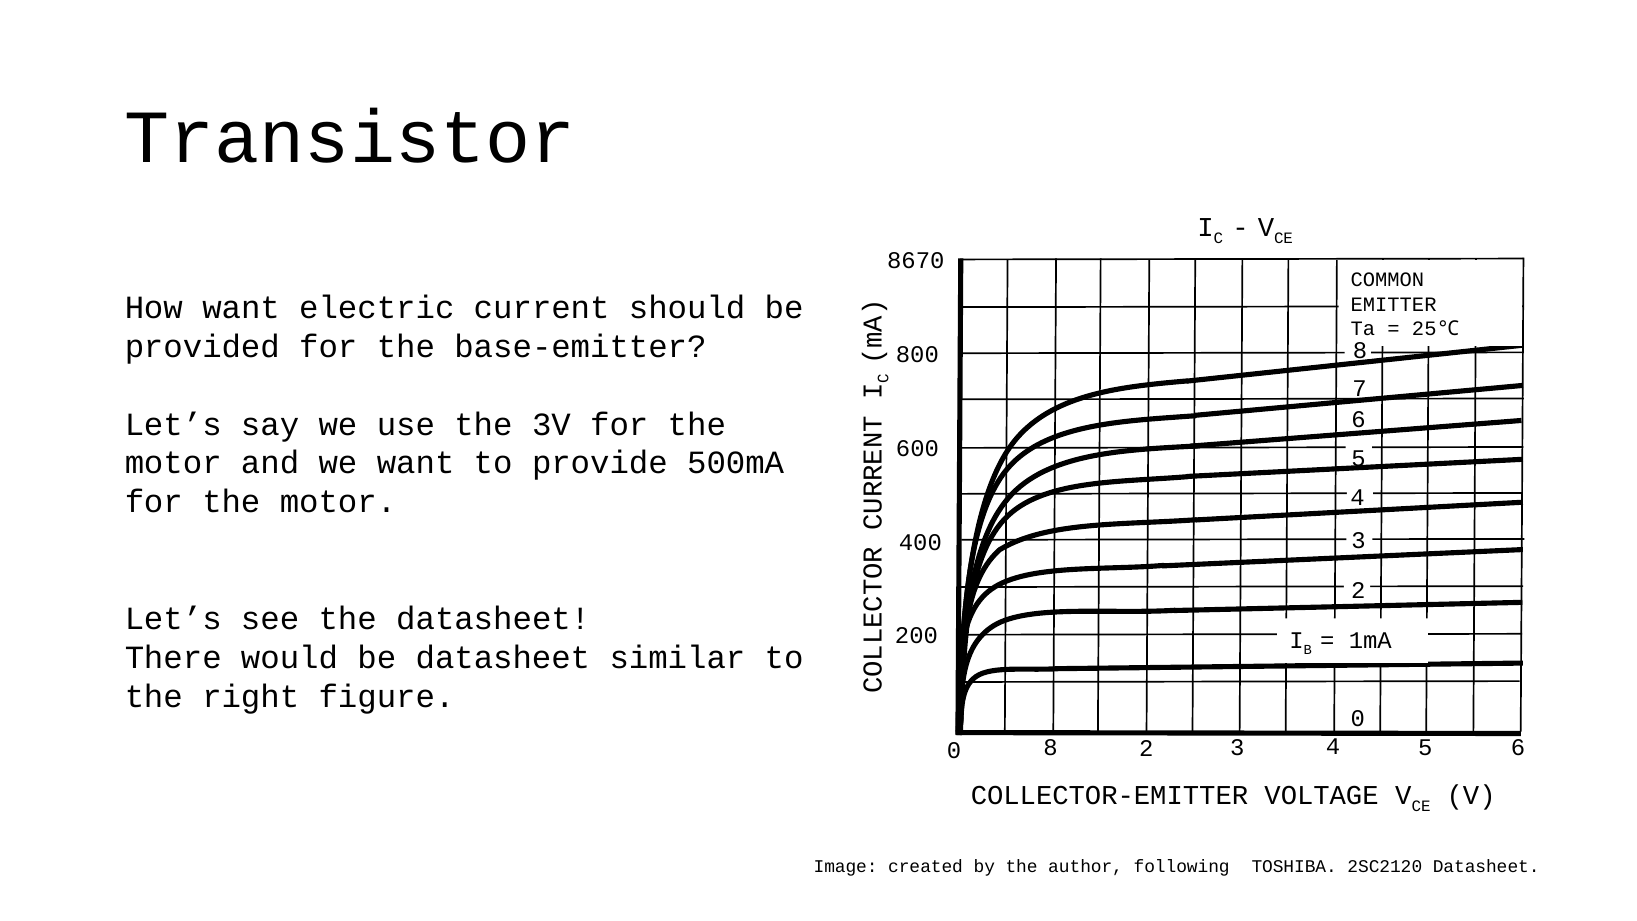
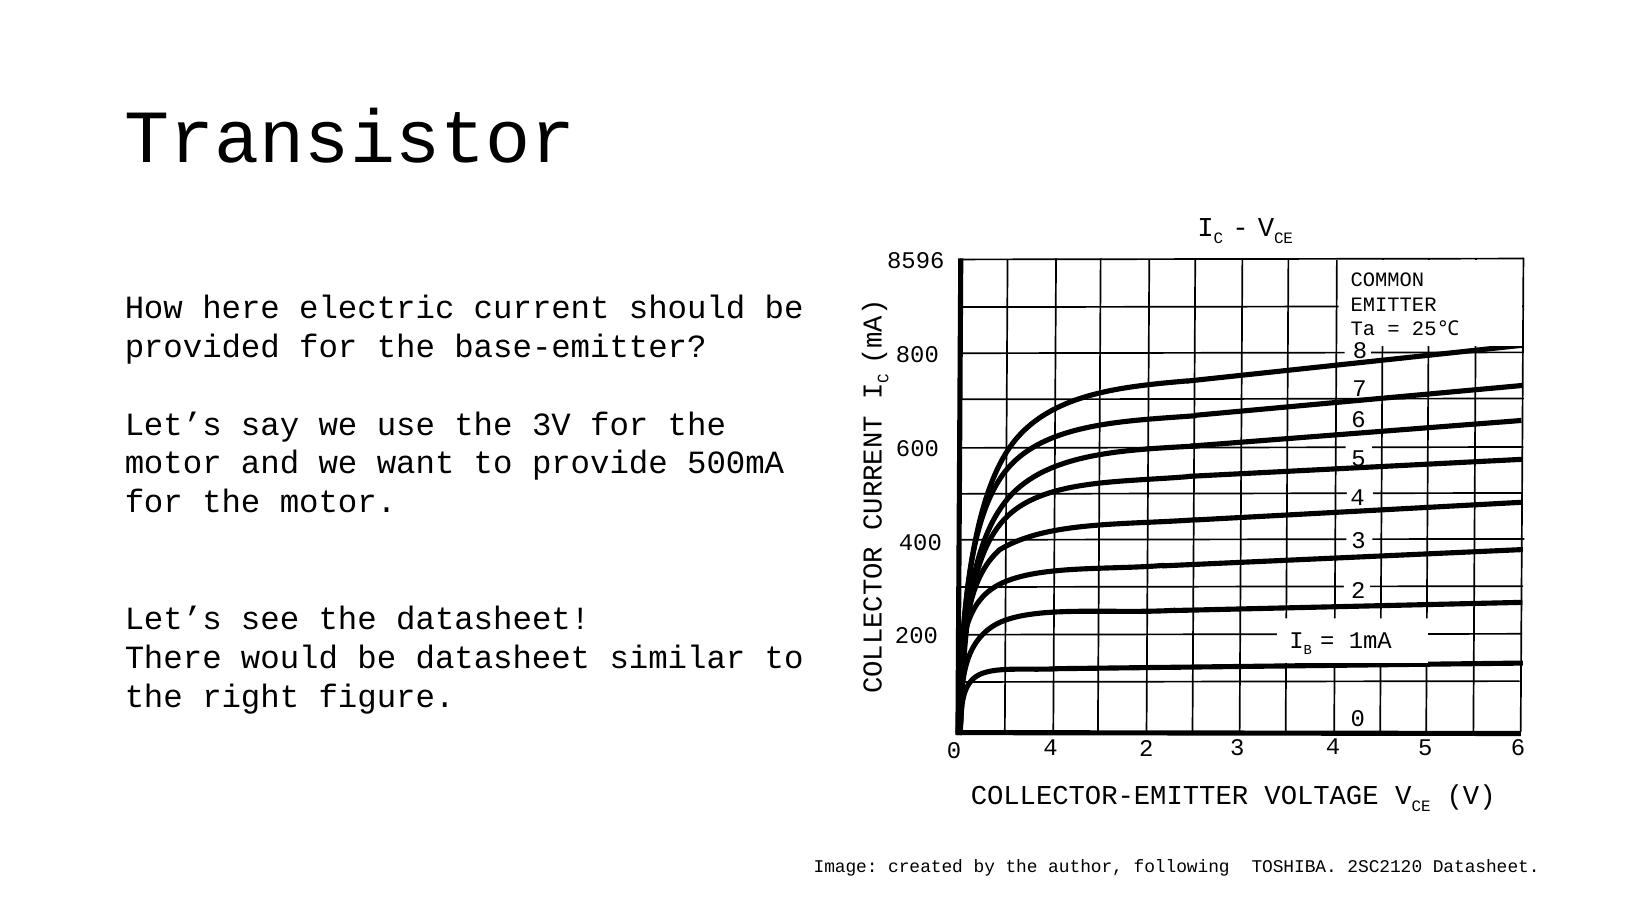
8670: 8670 -> 8596
How want: want -> here
0 8: 8 -> 4
